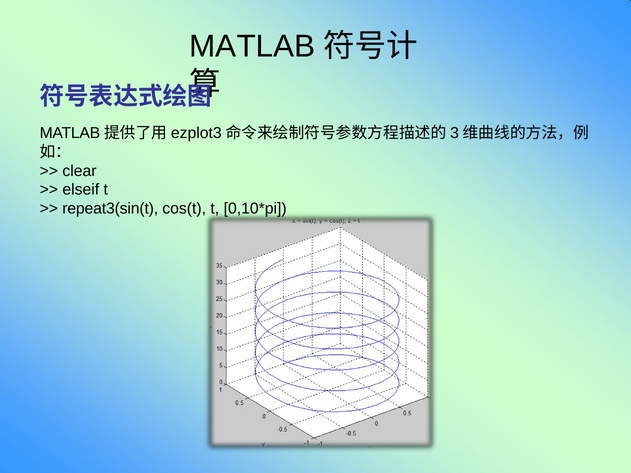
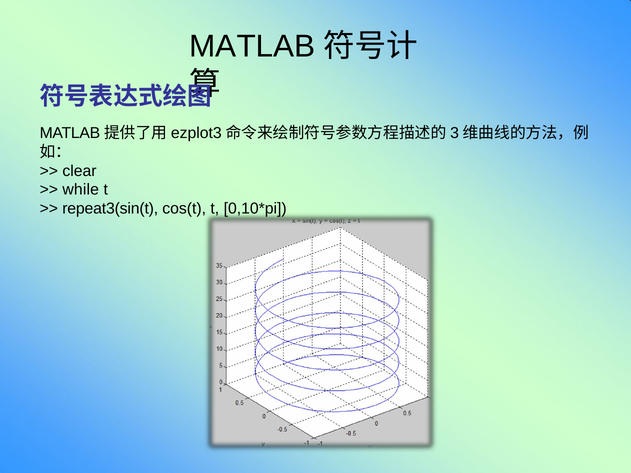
elseif: elseif -> while
